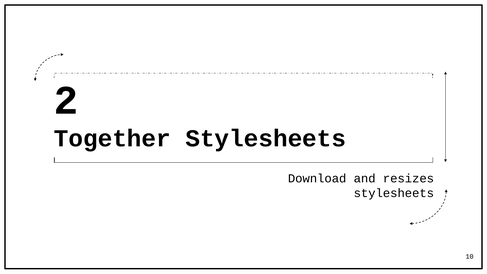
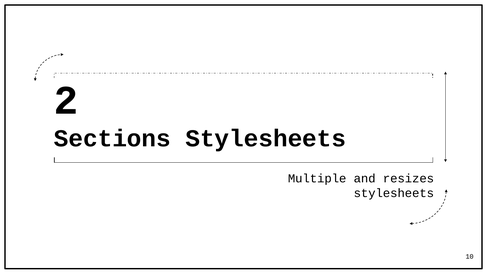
Together: Together -> Sections
Download: Download -> Multiple
